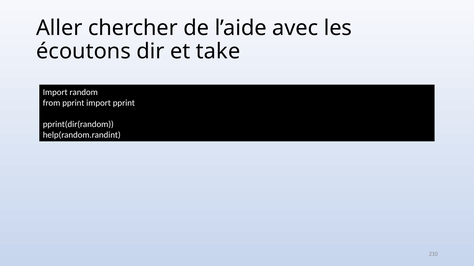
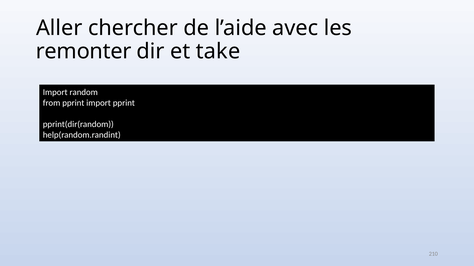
écoutons: écoutons -> remonter
